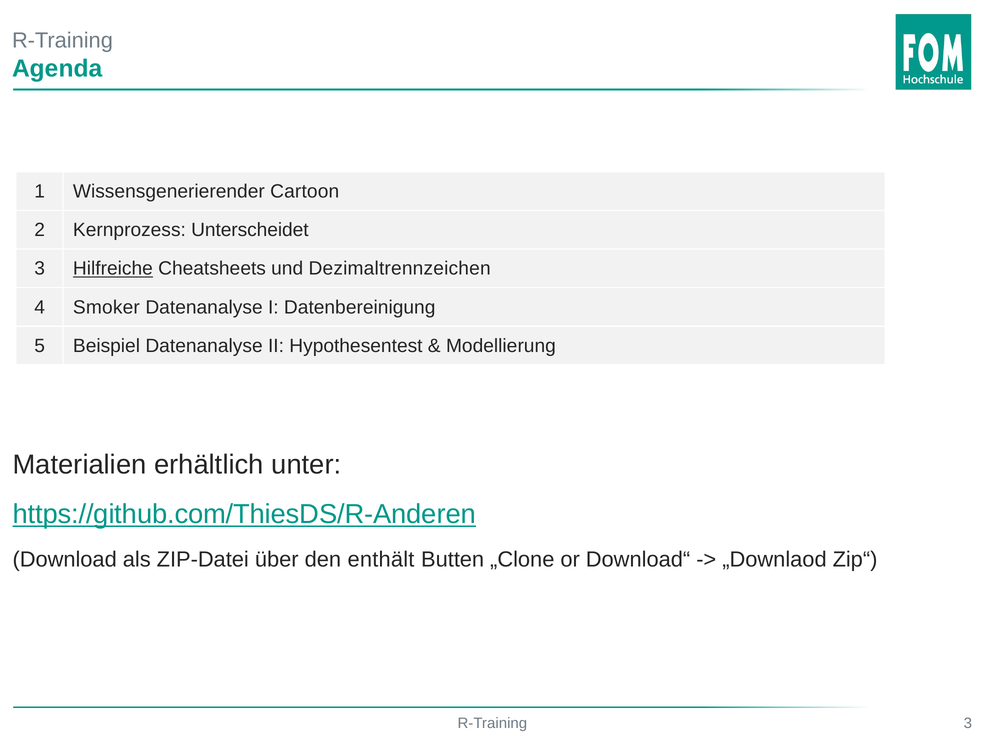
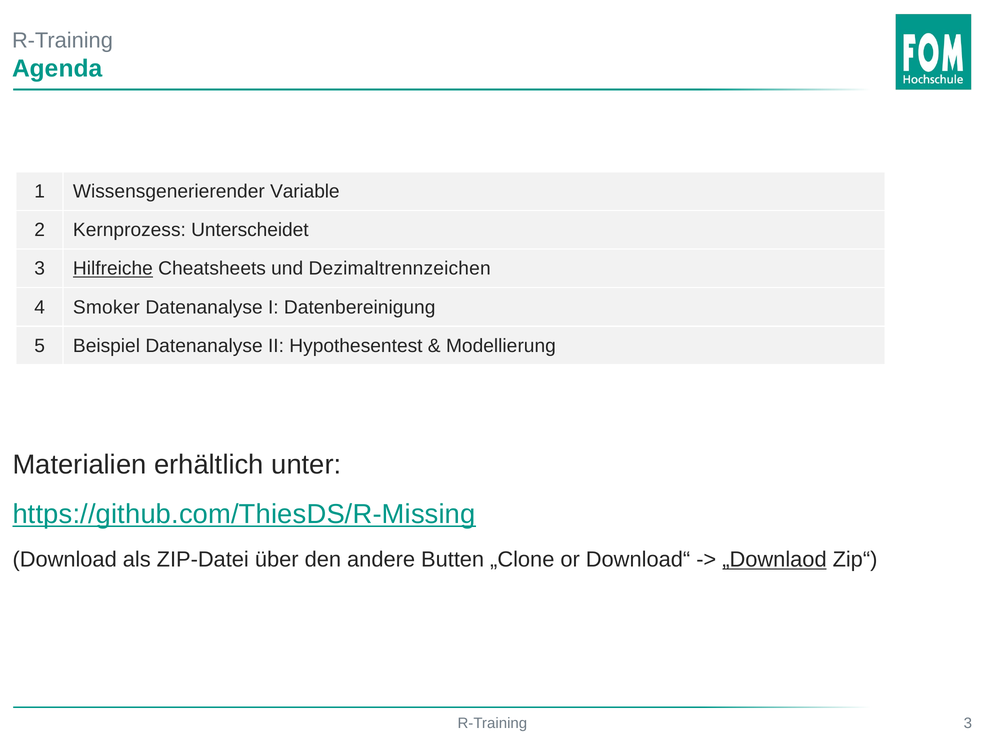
Cartoon: Cartoon -> Variable
https://github.com/ThiesDS/R-Anderen: https://github.com/ThiesDS/R-Anderen -> https://github.com/ThiesDS/R-Missing
enthält: enthält -> andere
„Downlaod underline: none -> present
